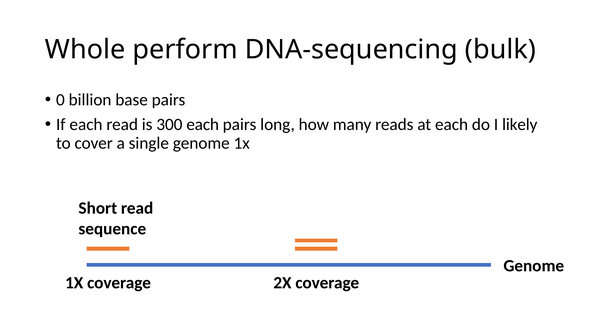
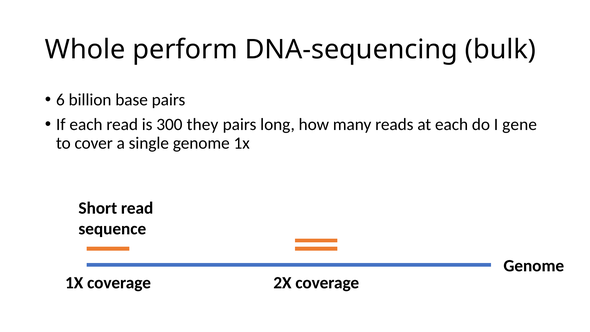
0: 0 -> 6
300 each: each -> they
likely: likely -> gene
